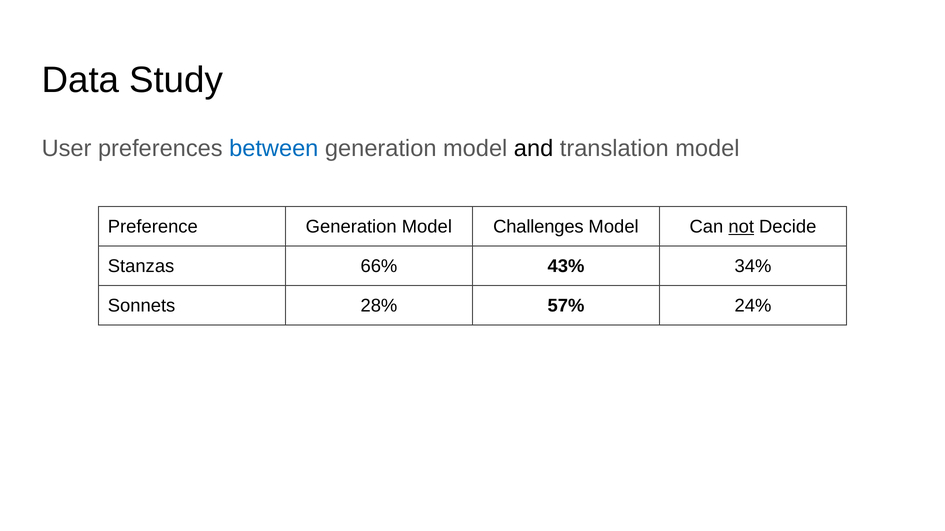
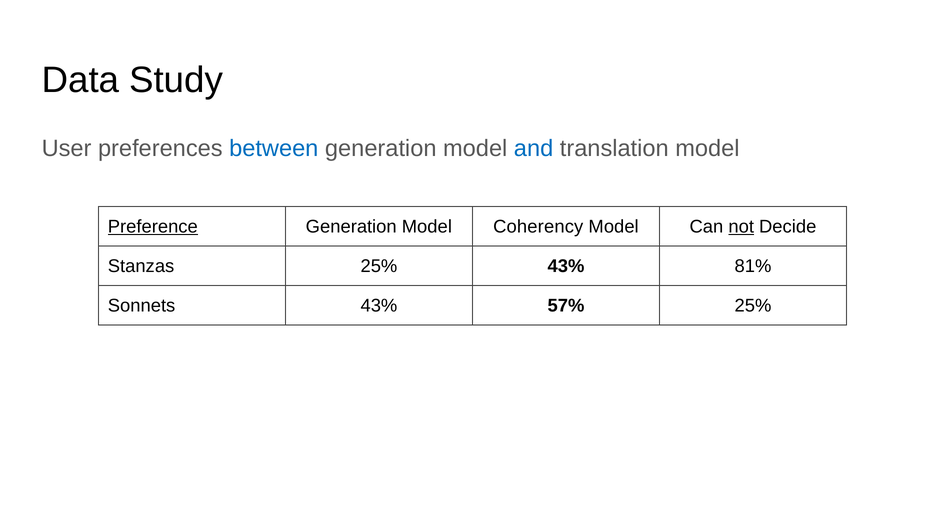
and colour: black -> blue
Preference underline: none -> present
Challenges: Challenges -> Coherency
Stanzas 66%: 66% -> 25%
34%: 34% -> 81%
Sonnets 28%: 28% -> 43%
57% 24%: 24% -> 25%
